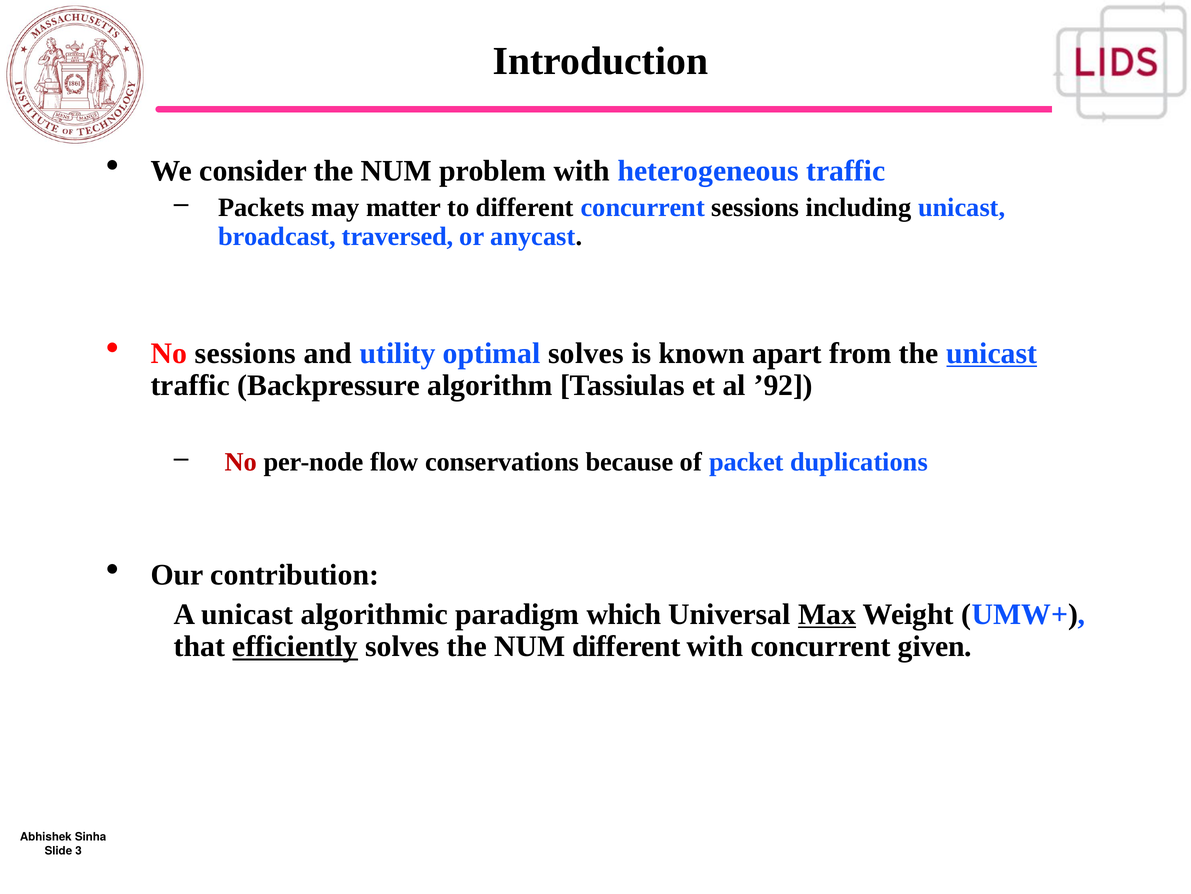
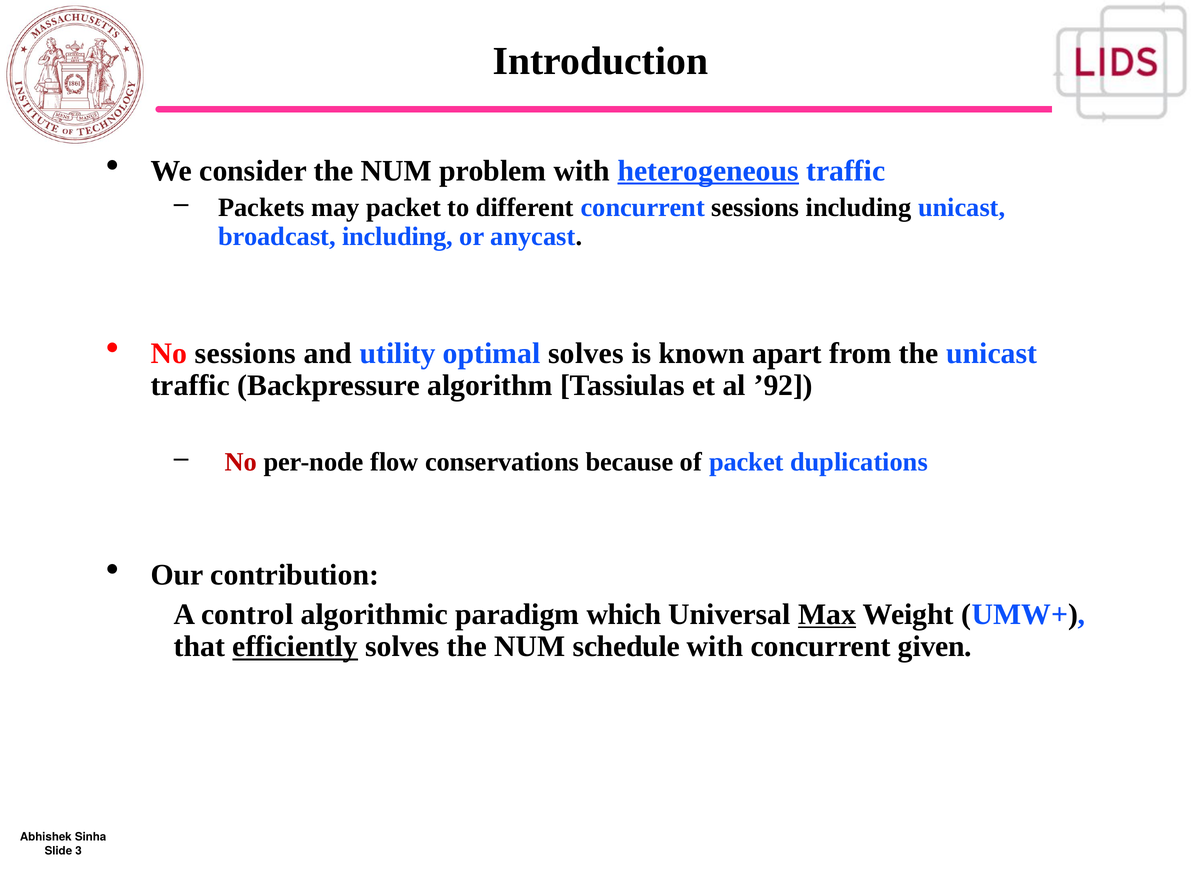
heterogeneous underline: none -> present
may matter: matter -> packet
broadcast traversed: traversed -> including
unicast at (992, 353) underline: present -> none
A unicast: unicast -> control
NUM different: different -> schedule
